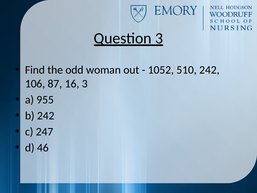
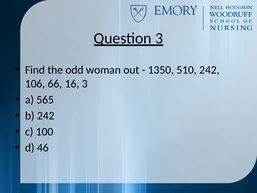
1052: 1052 -> 1350
87: 87 -> 66
955: 955 -> 565
247: 247 -> 100
